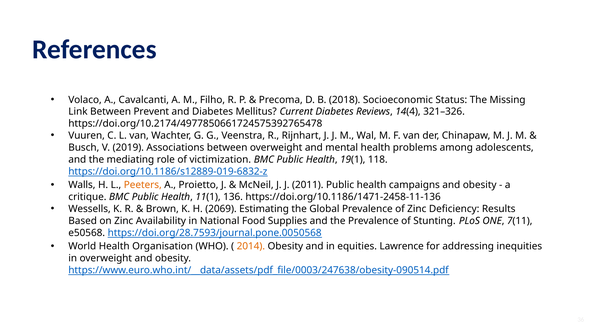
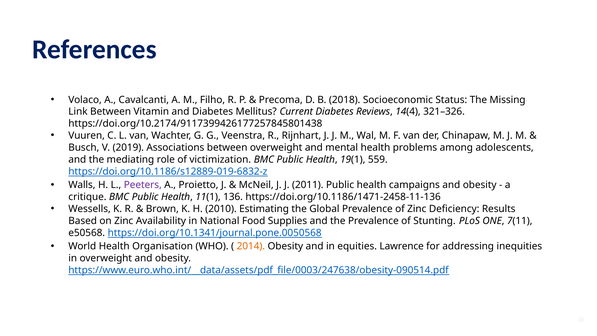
Prevent: Prevent -> Vitamin
https://doi.org/10.2174/4977850661724575392765478: https://doi.org/10.2174/4977850661724575392765478 -> https://doi.org/10.2174/9117399426177257845801438
118: 118 -> 559
Peeters colour: orange -> purple
2069: 2069 -> 2010
https://doi.org/28.7593/journal.pone.0050568: https://doi.org/28.7593/journal.pone.0050568 -> https://doi.org/10.1341/journal.pone.0050568
